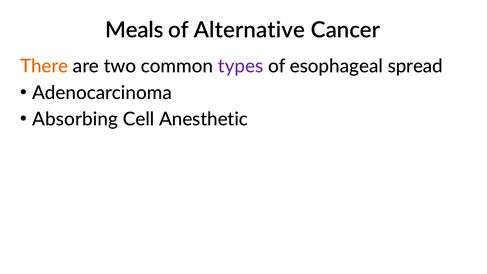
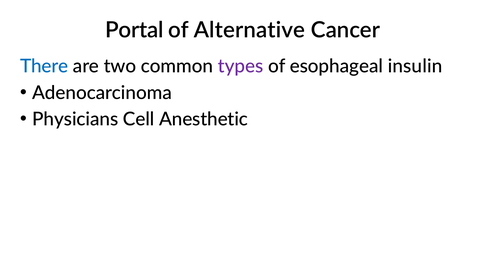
Meals: Meals -> Portal
There colour: orange -> blue
spread: spread -> insulin
Absorbing: Absorbing -> Physicians
